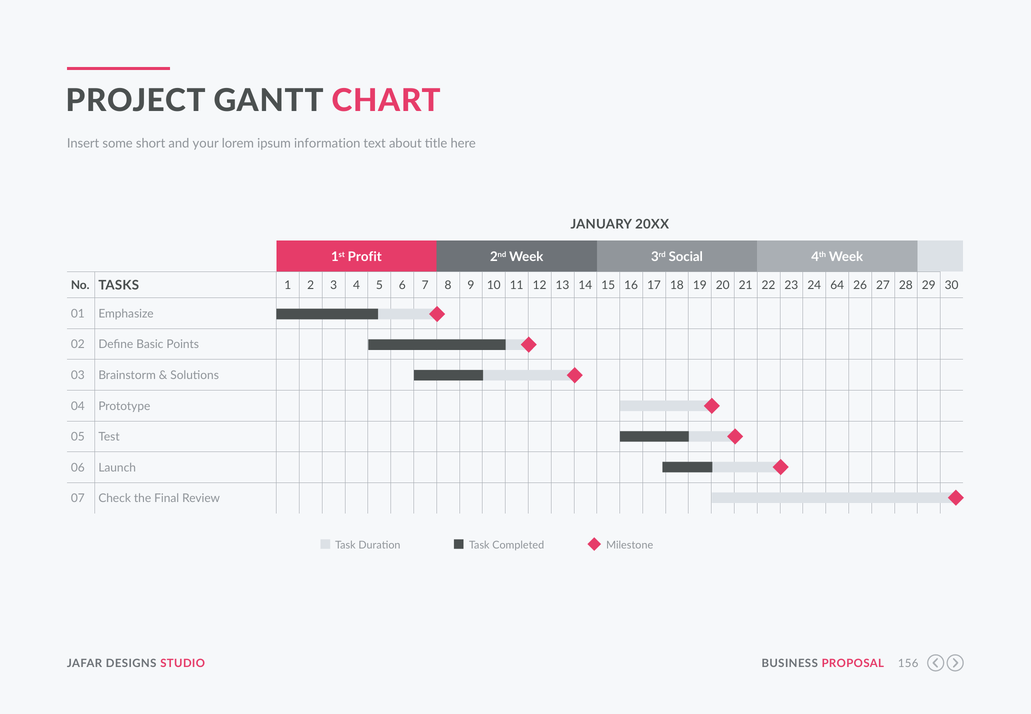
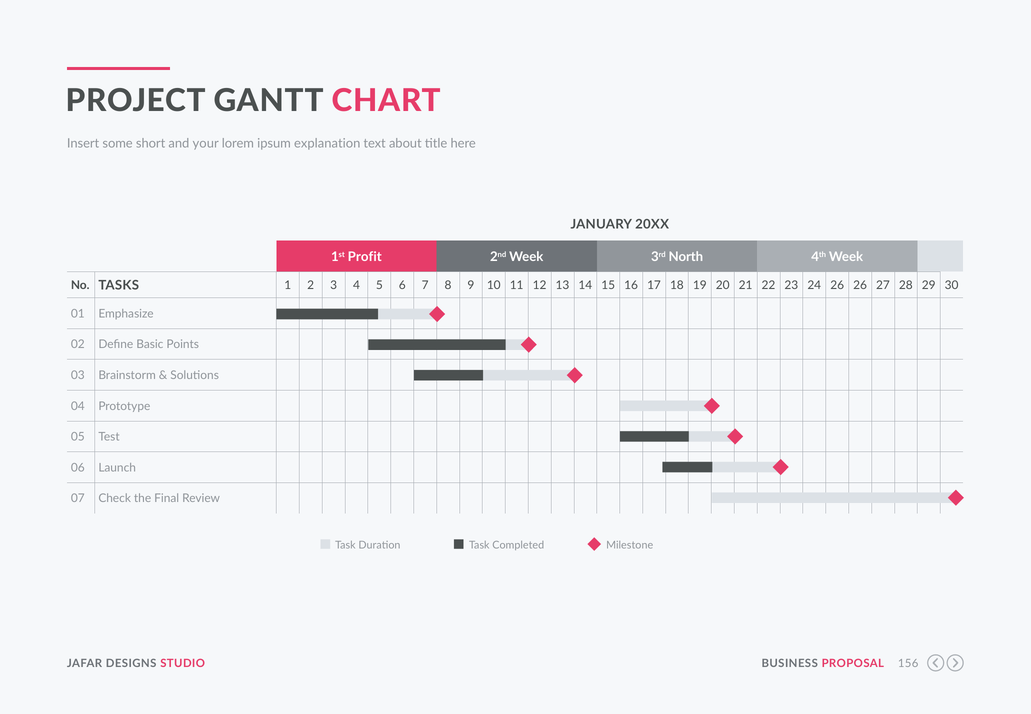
information: information -> explanation
Social: Social -> North
24 64: 64 -> 26
